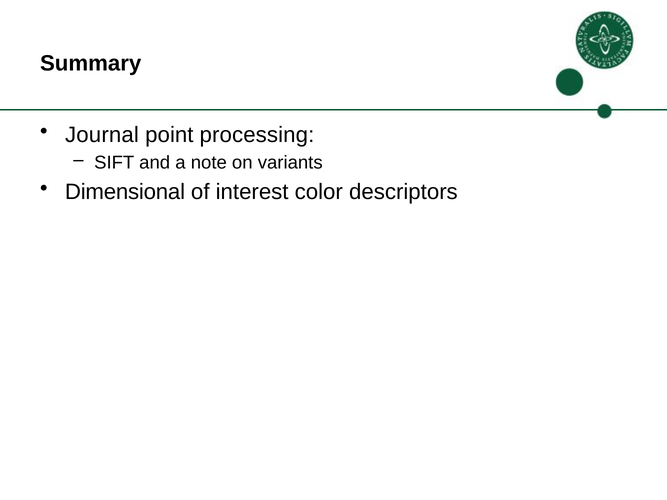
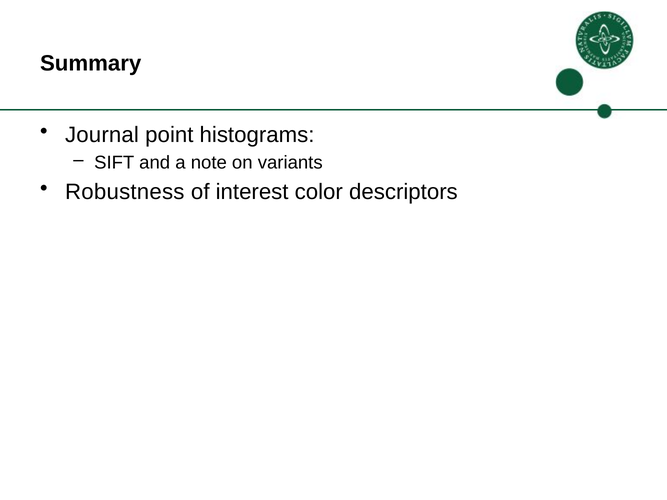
processing: processing -> histograms
Dimensional: Dimensional -> Robustness
